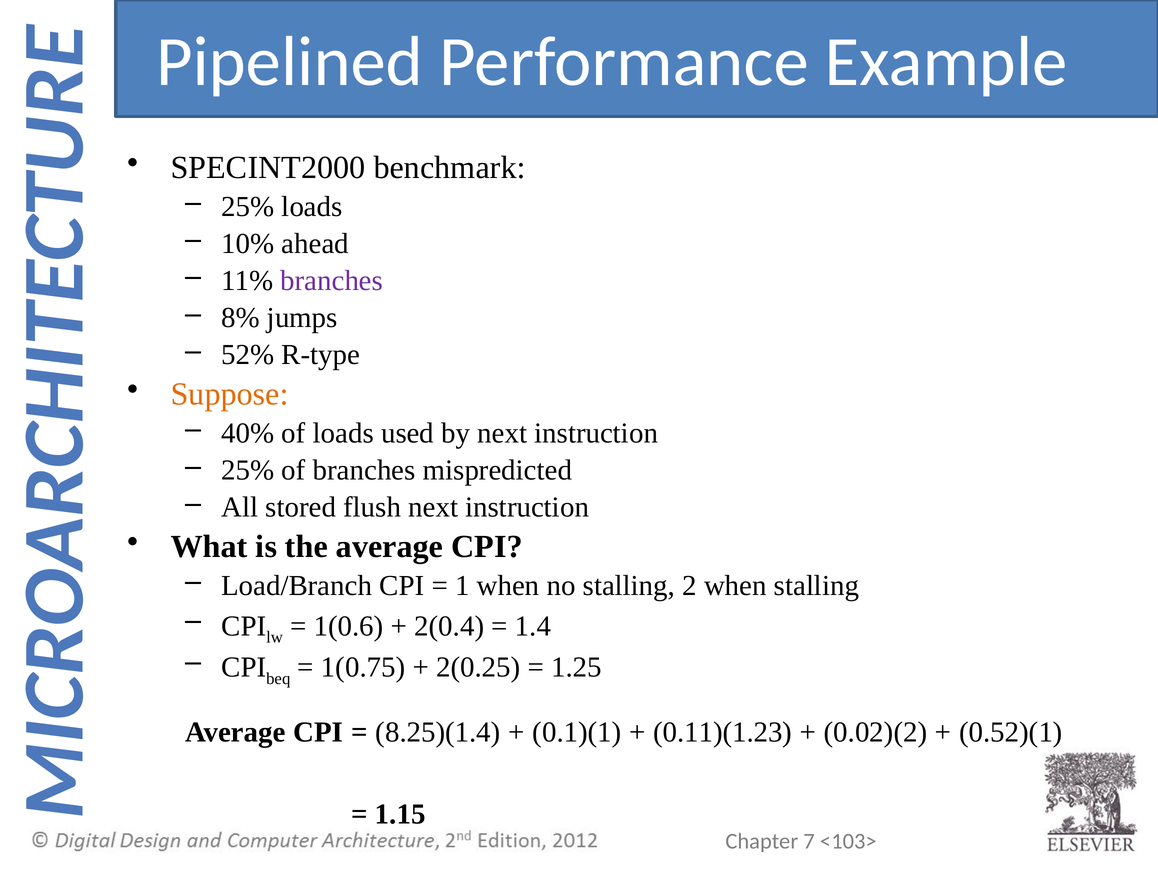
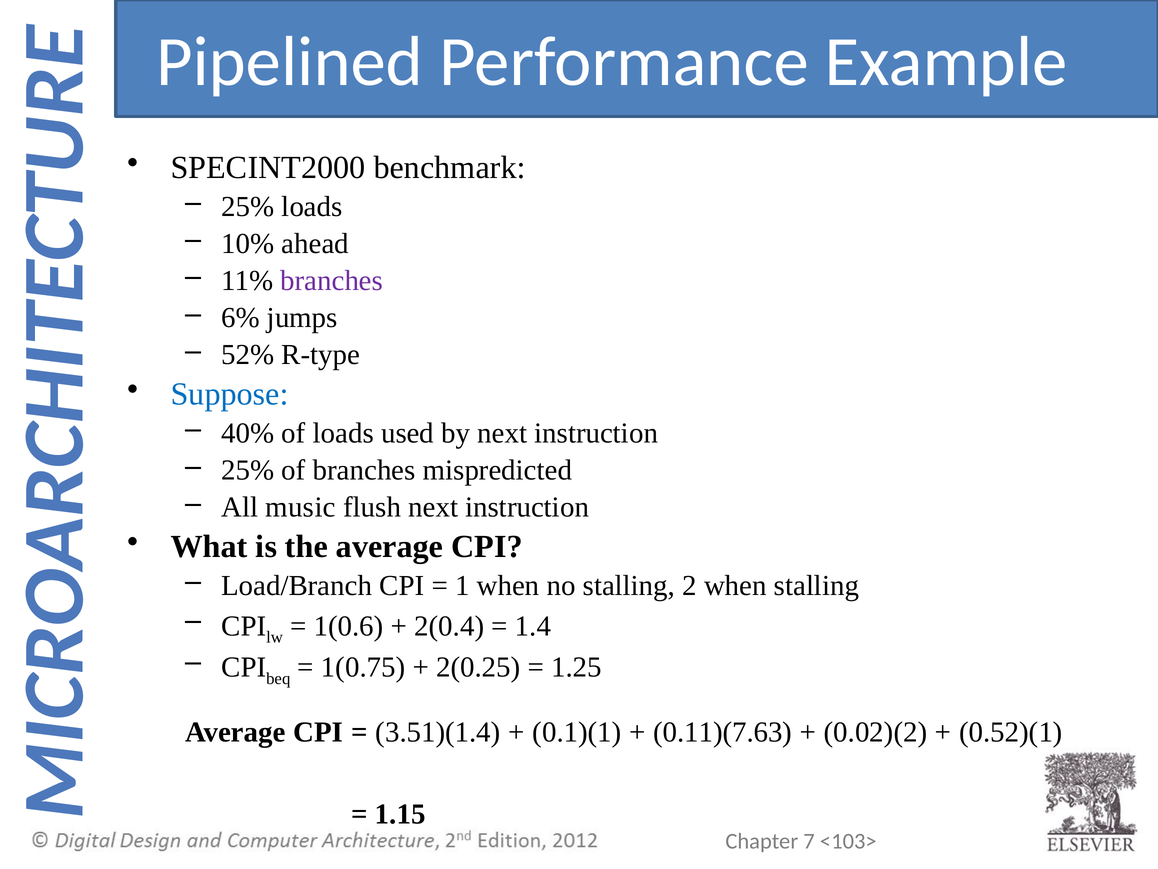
8%: 8% -> 6%
Suppose colour: orange -> blue
stored: stored -> music
8.25)(1.4: 8.25)(1.4 -> 3.51)(1.4
0.11)(1.23: 0.11)(1.23 -> 0.11)(7.63
